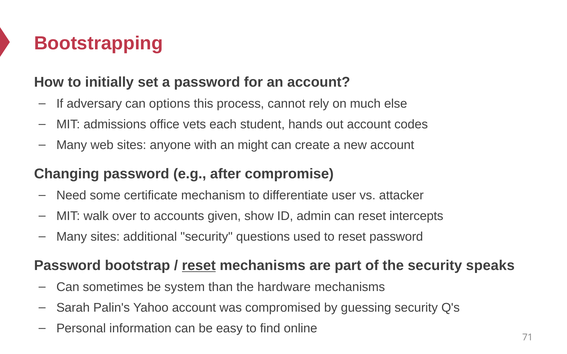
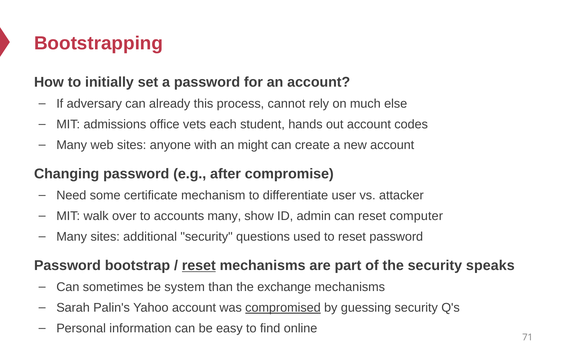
options: options -> already
accounts given: given -> many
intercepts: intercepts -> computer
hardware: hardware -> exchange
compromised underline: none -> present
